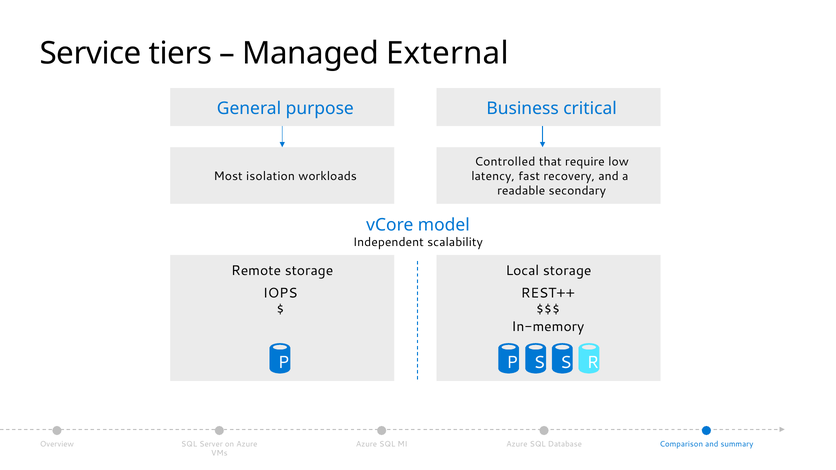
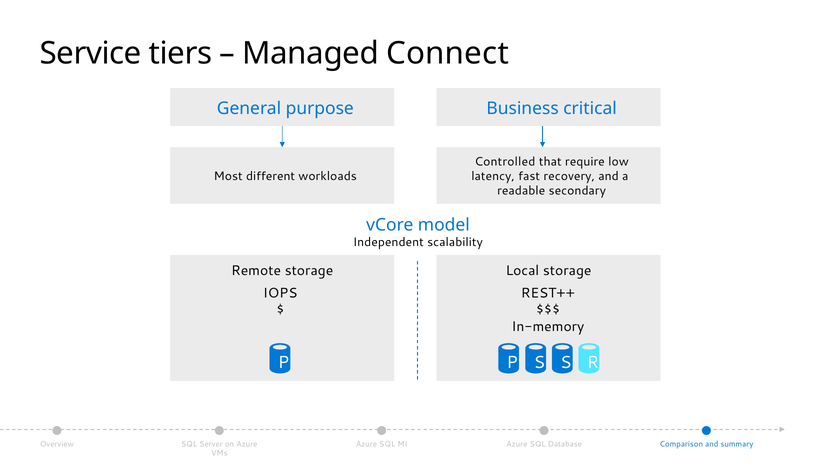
External: External -> Connect
isolation: isolation -> different
